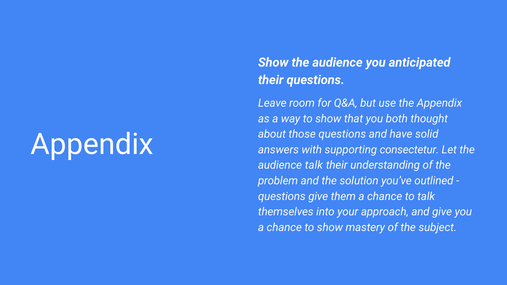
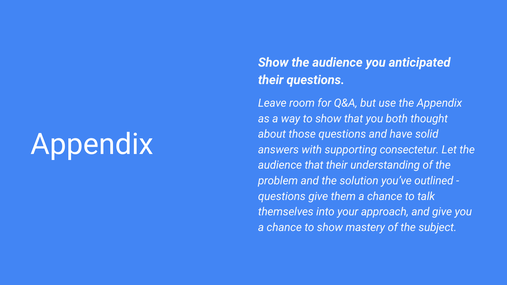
audience talk: talk -> that
